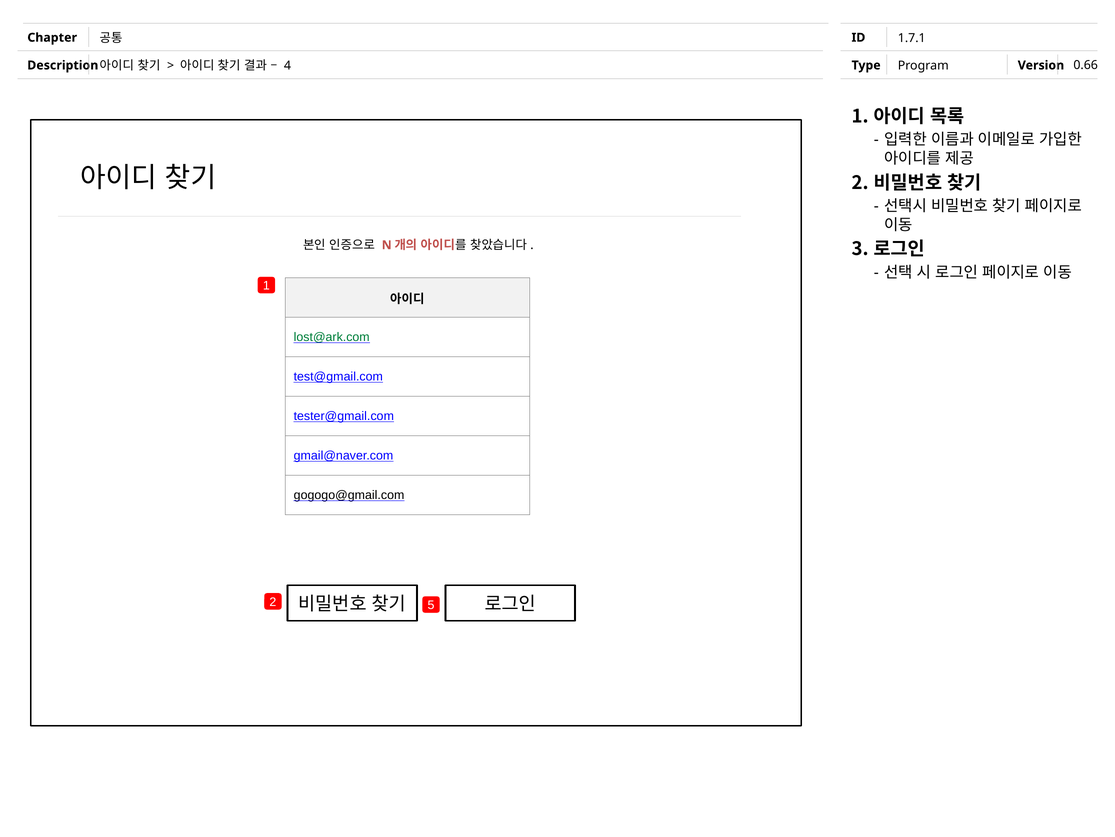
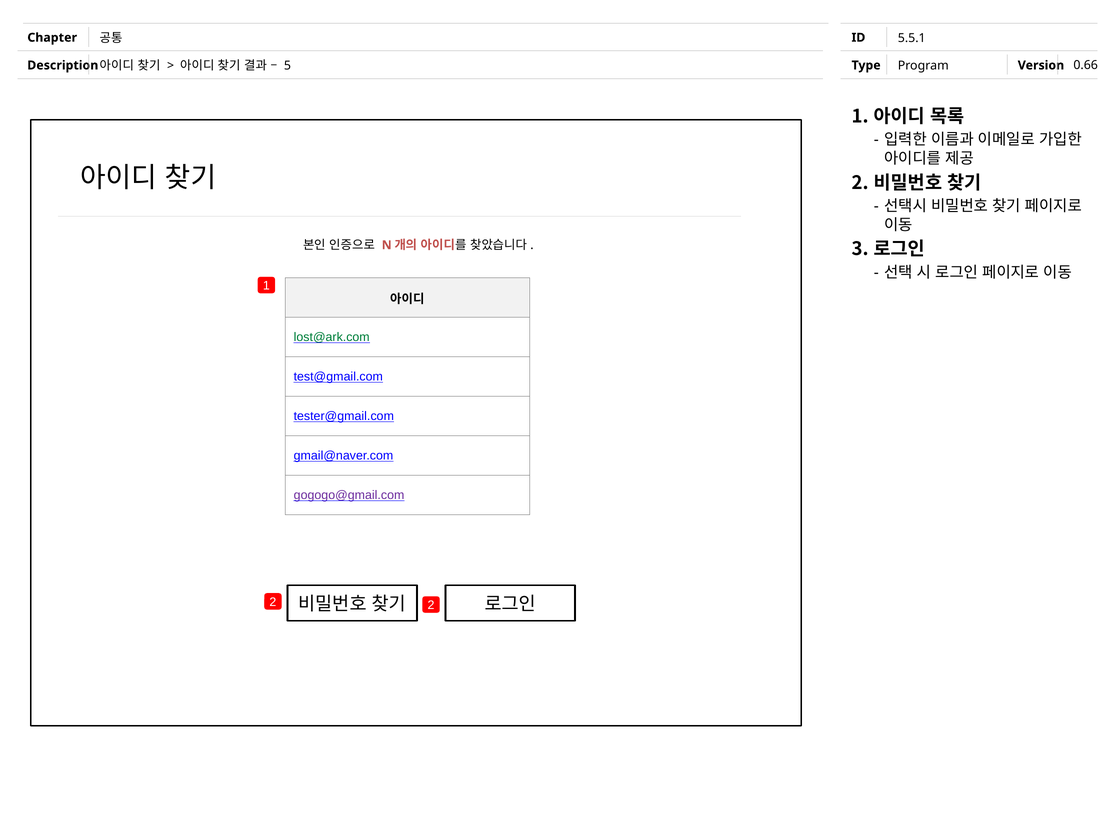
1.7.1: 1.7.1 -> 5.5.1
4: 4 -> 5
gogogo@gmail.com colour: black -> purple
2 5: 5 -> 2
